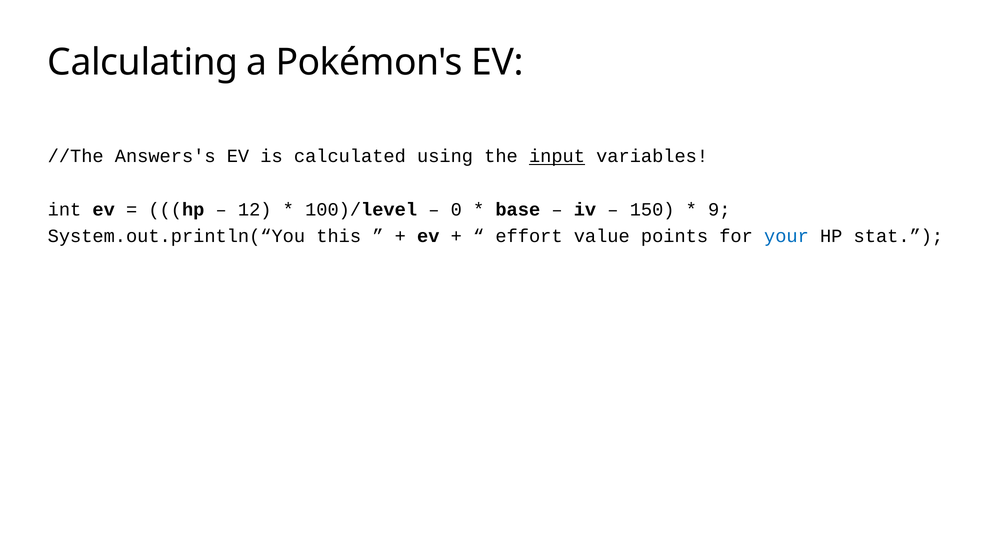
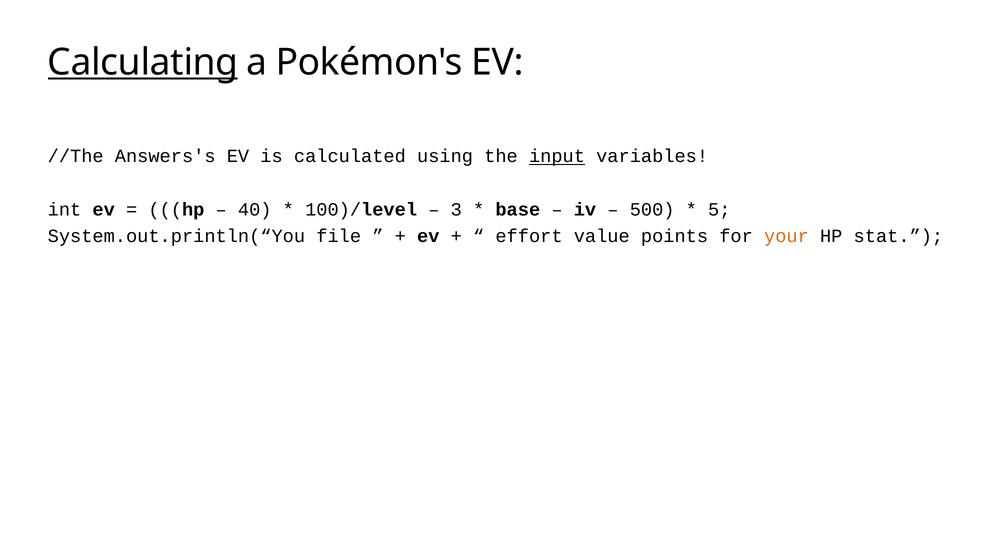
Calculating underline: none -> present
12: 12 -> 40
0: 0 -> 3
150: 150 -> 500
9: 9 -> 5
this: this -> file
your colour: blue -> orange
